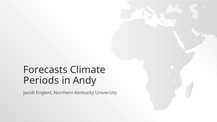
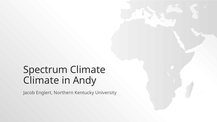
Forecasts: Forecasts -> Spectrum
Periods at (41, 81): Periods -> Climate
